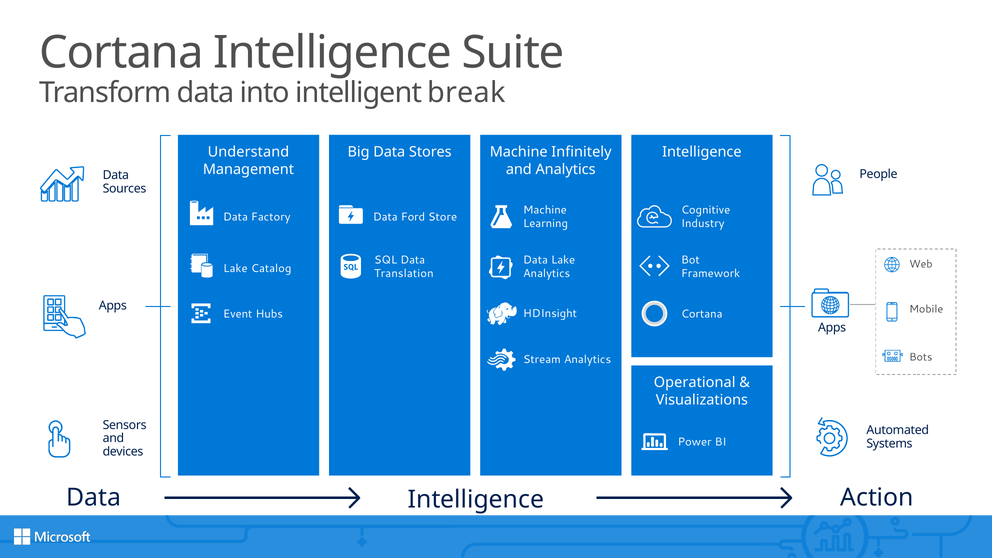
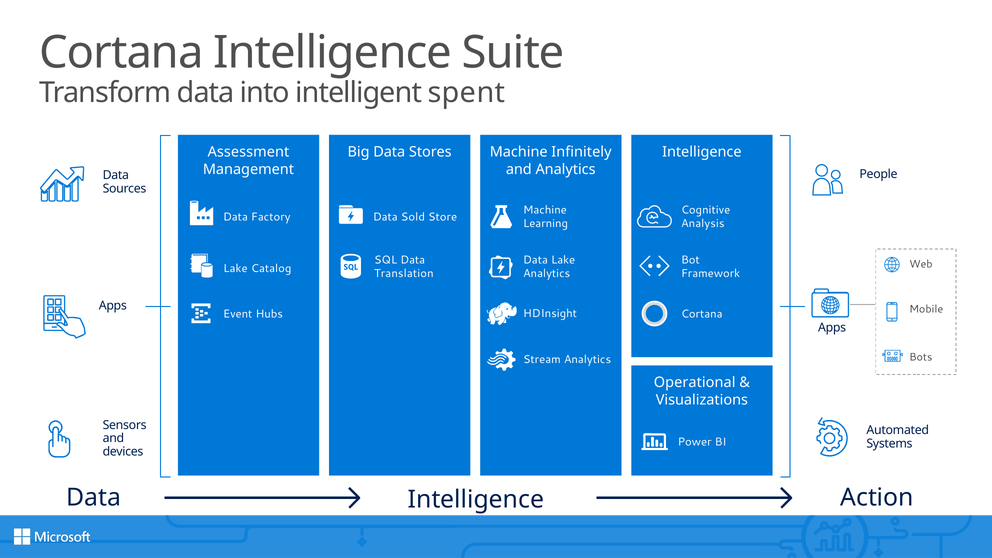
break: break -> spent
Understand: Understand -> Assessment
Ford: Ford -> Sold
Industry: Industry -> Analysis
